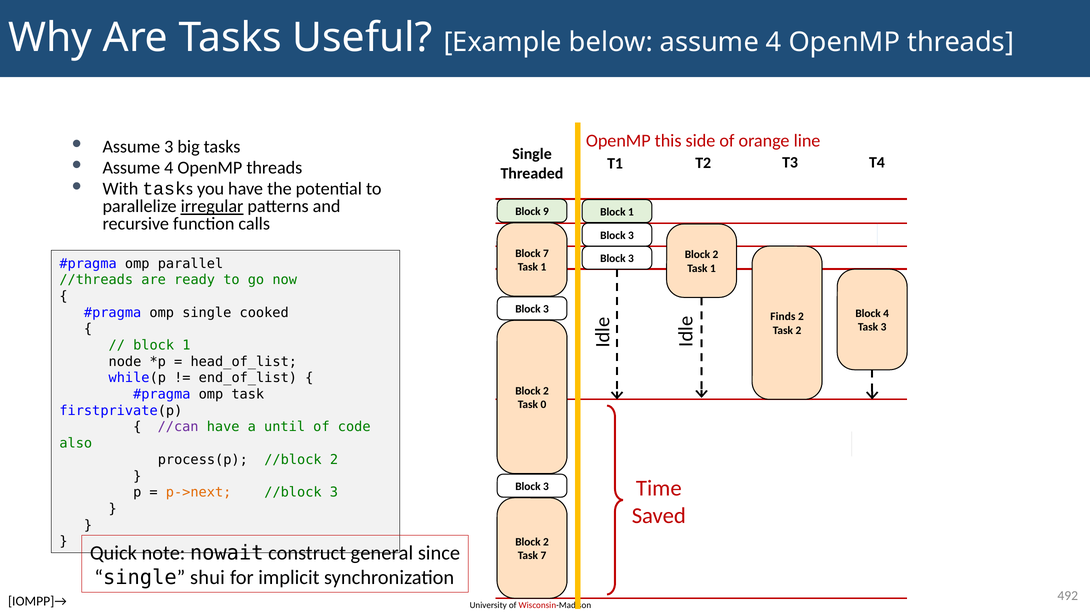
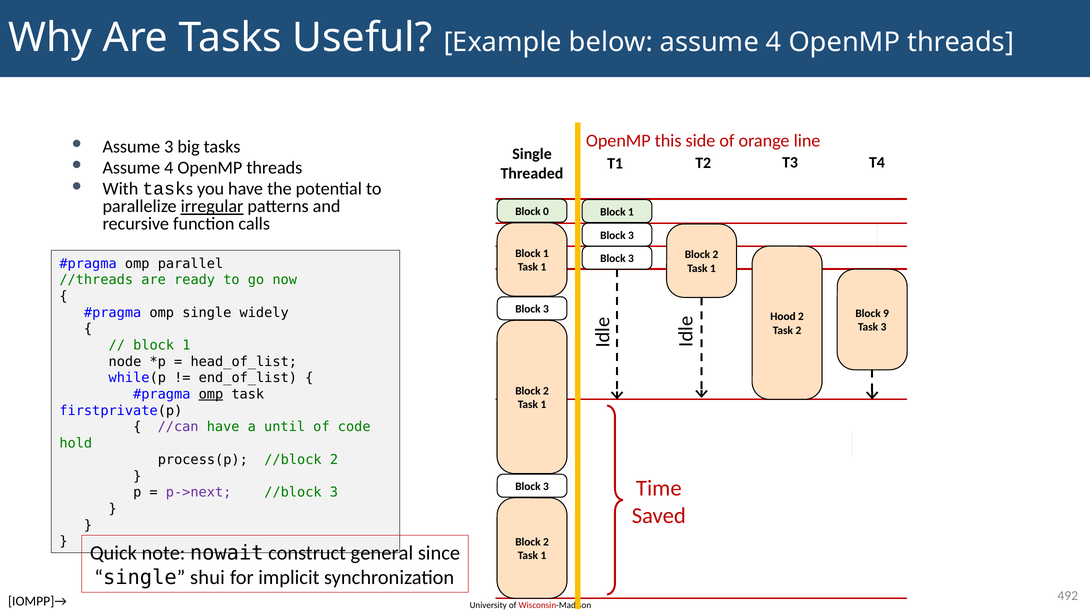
9: 9 -> 0
7 at (546, 254): 7 -> 1
cooked: cooked -> widely
Block 4: 4 -> 9
Finds: Finds -> Hood
omp at (211, 394) underline: none -> present
0 at (543, 405): 0 -> 1
also: also -> hold
p->next colour: orange -> purple
7 at (543, 556): 7 -> 1
